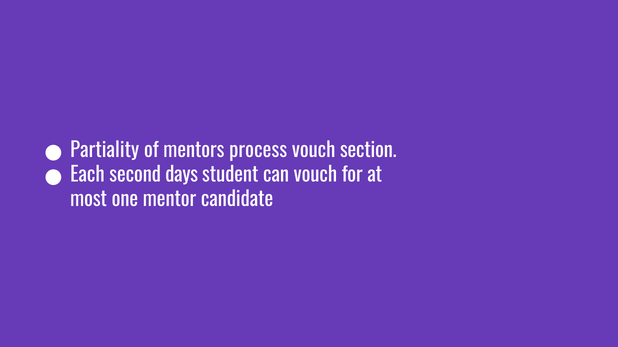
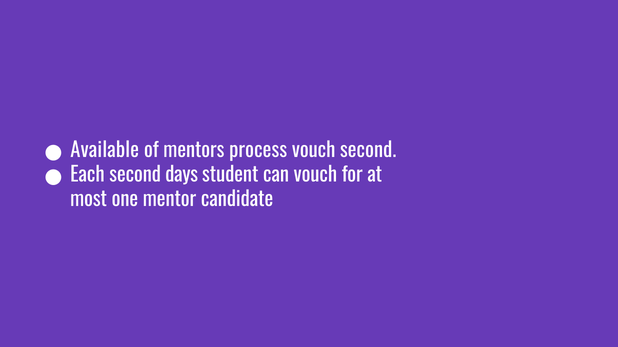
Partiality: Partiality -> Available
vouch section: section -> second
